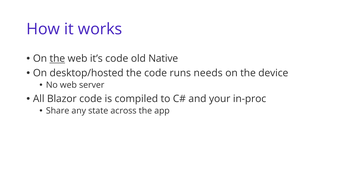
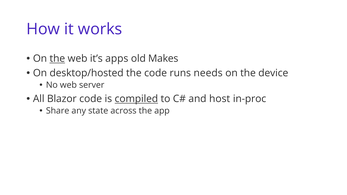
it’s code: code -> apps
Native: Native -> Makes
compiled underline: none -> present
your: your -> host
